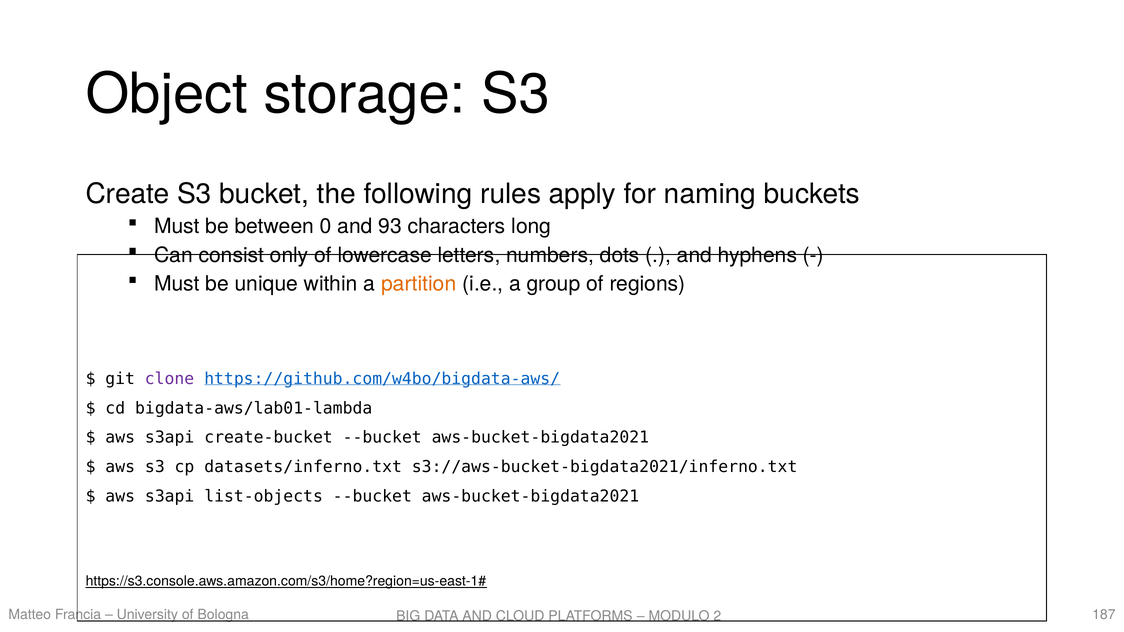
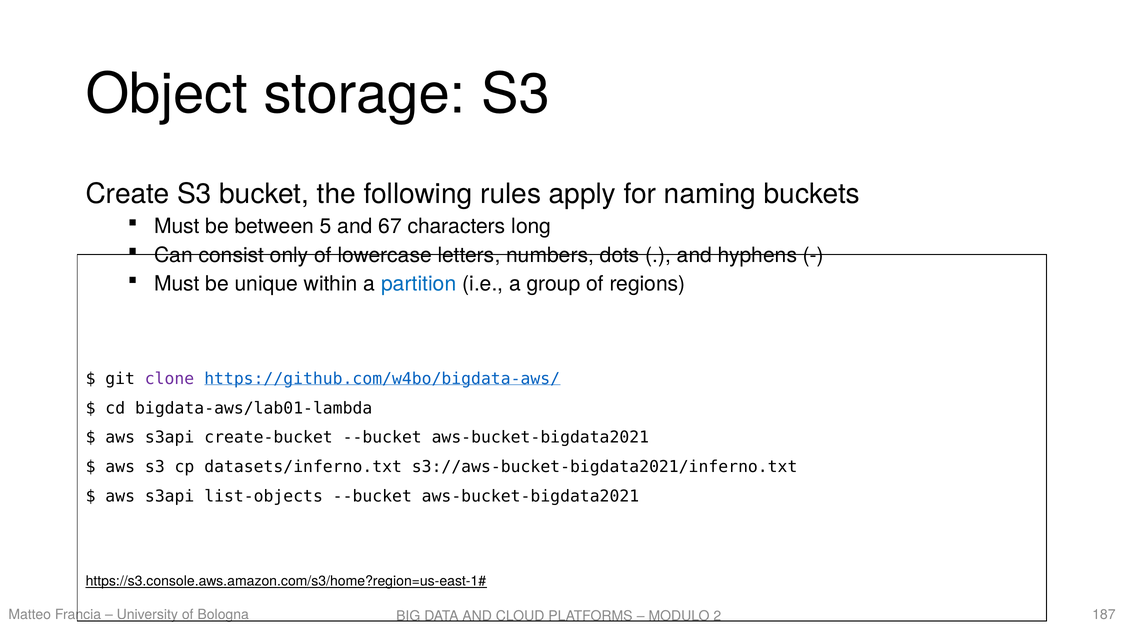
0: 0 -> 5
93: 93 -> 67
partition colour: orange -> blue
